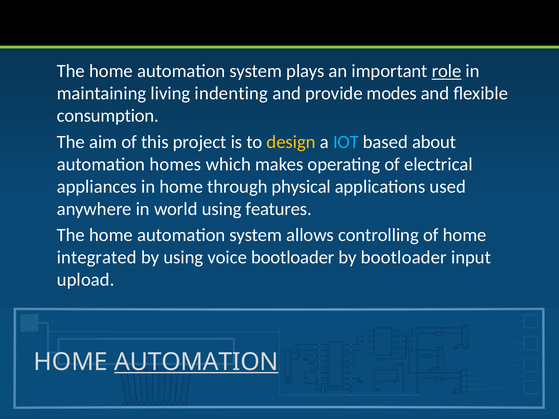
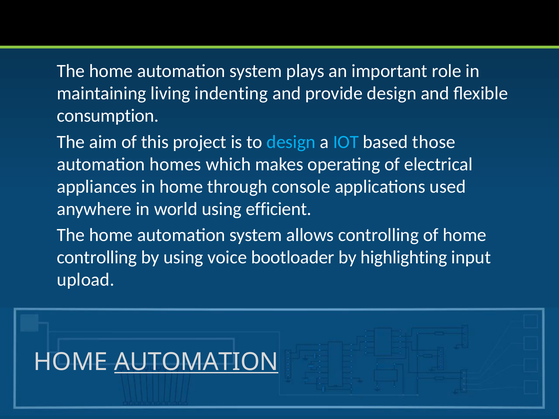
role underline: present -> none
provide modes: modes -> design
design at (291, 142) colour: yellow -> light blue
about: about -> those
physical: physical -> console
features: features -> efficient
integrated at (97, 258): integrated -> controlling
by bootloader: bootloader -> highlighting
